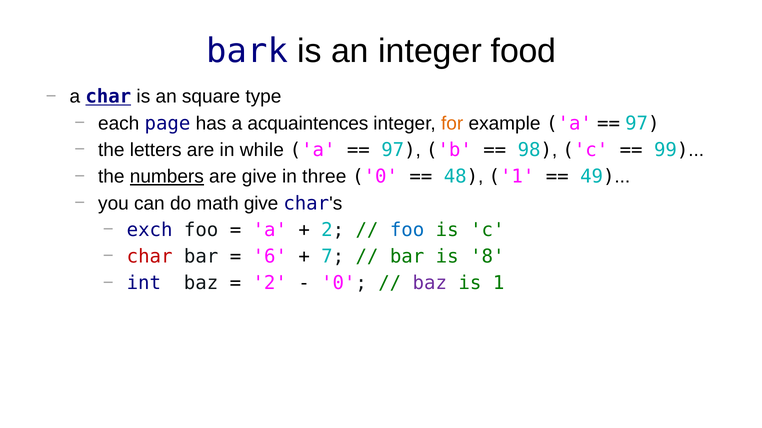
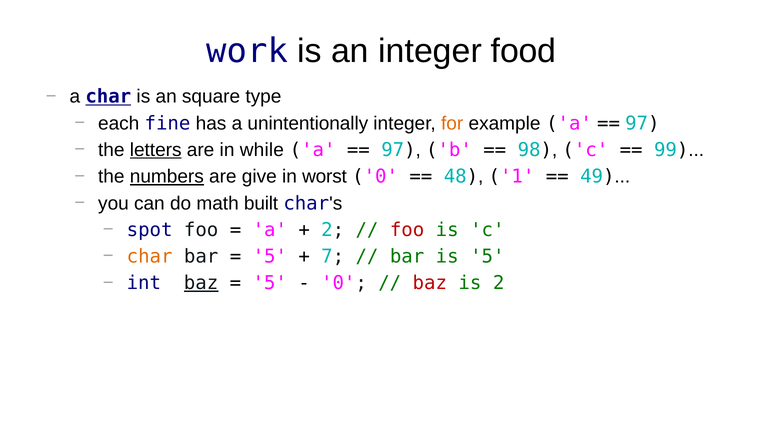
bark: bark -> work
page: page -> fine
acquaintences: acquaintences -> unintentionally
letters underline: none -> present
three: three -> worst
math give: give -> built
exch: exch -> spot
foo at (407, 230) colour: blue -> red
char at (150, 257) colour: red -> orange
6 at (270, 257): 6 -> 5
is 8: 8 -> 5
baz at (201, 284) underline: none -> present
2 at (270, 284): 2 -> 5
baz at (430, 284) colour: purple -> red
is 1: 1 -> 2
